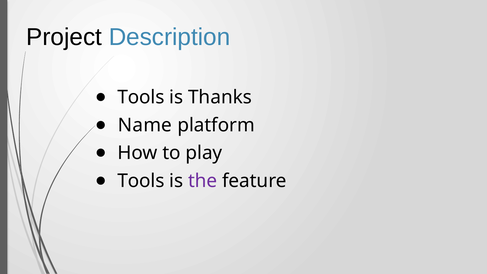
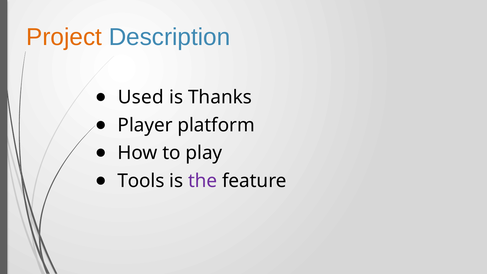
Project colour: black -> orange
Tools at (141, 97): Tools -> Used
Name: Name -> Player
